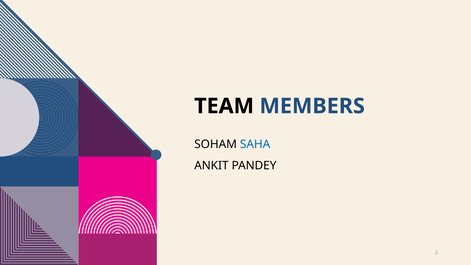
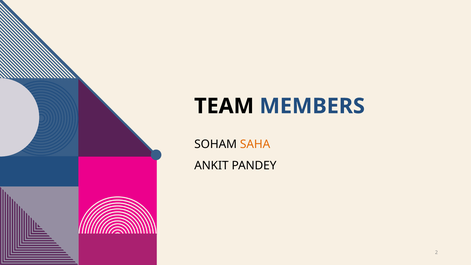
SAHA colour: blue -> orange
